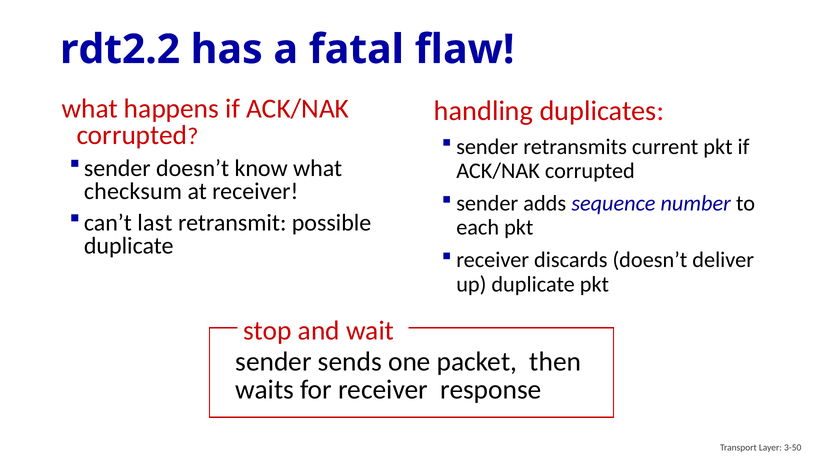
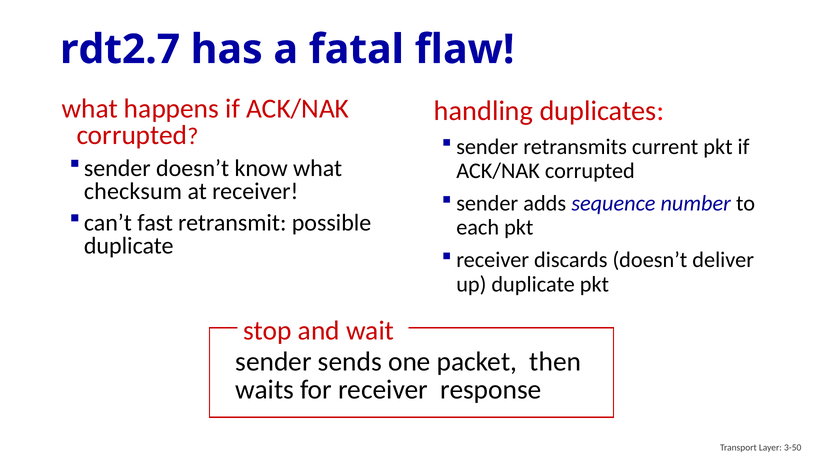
rdt2.2: rdt2.2 -> rdt2.7
last: last -> fast
